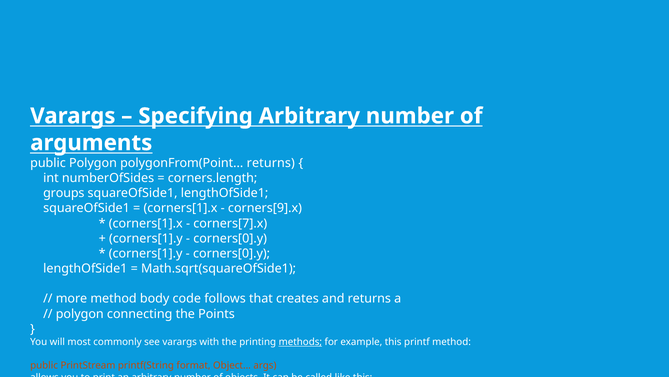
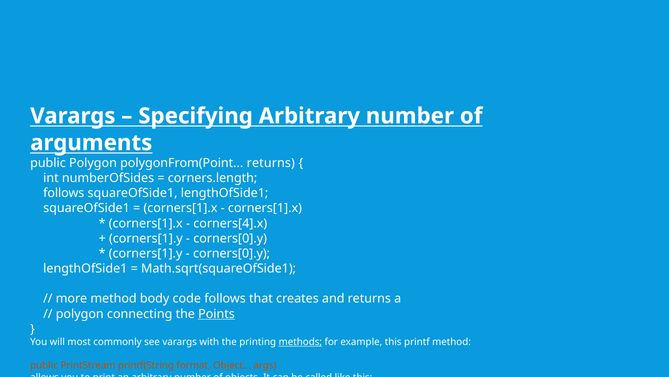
groups at (64, 193): groups -> follows
corners[9].x at (265, 208): corners[9].x -> corners[1].x
corners[7].x: corners[7].x -> corners[4].x
Points underline: none -> present
